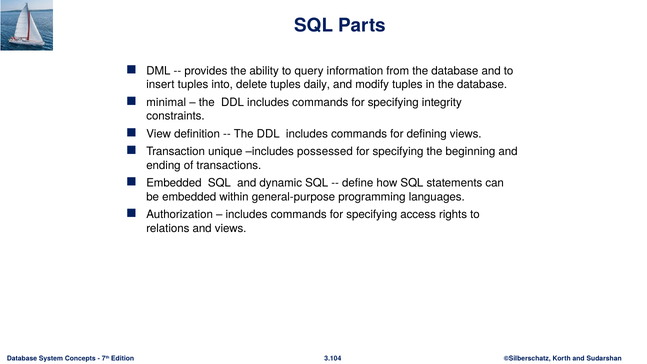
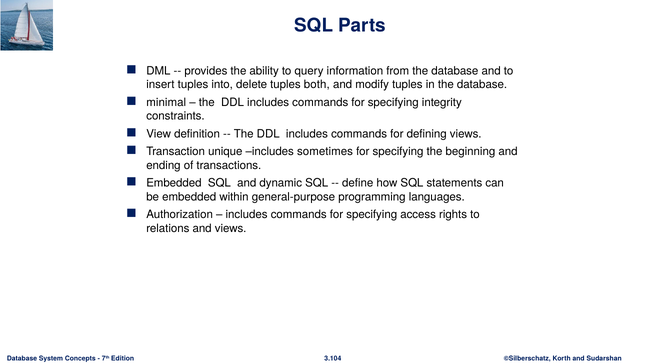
daily: daily -> both
possessed: possessed -> sometimes
